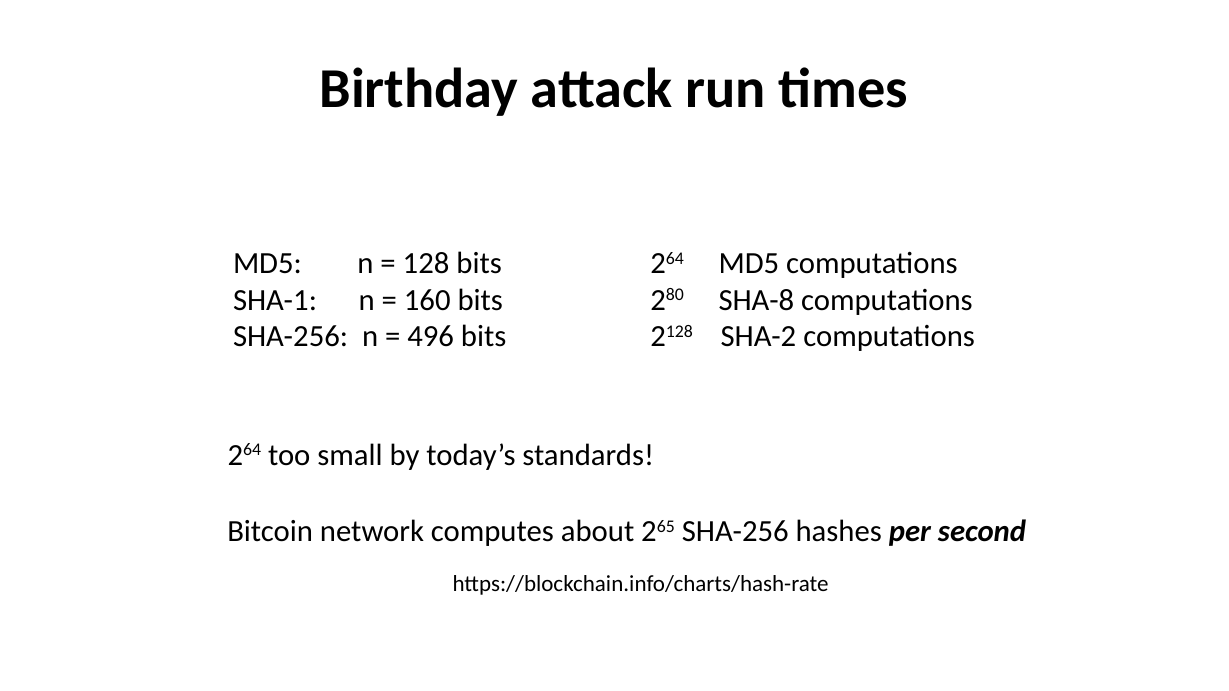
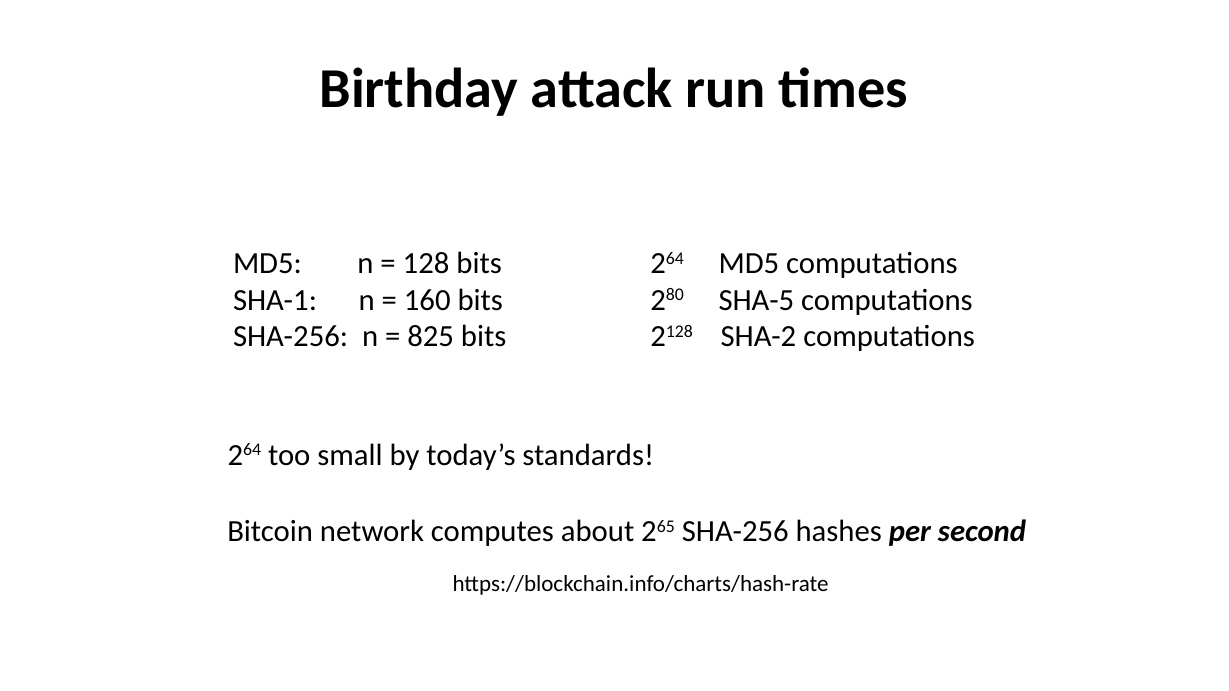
SHA-8: SHA-8 -> SHA-5
496: 496 -> 825
